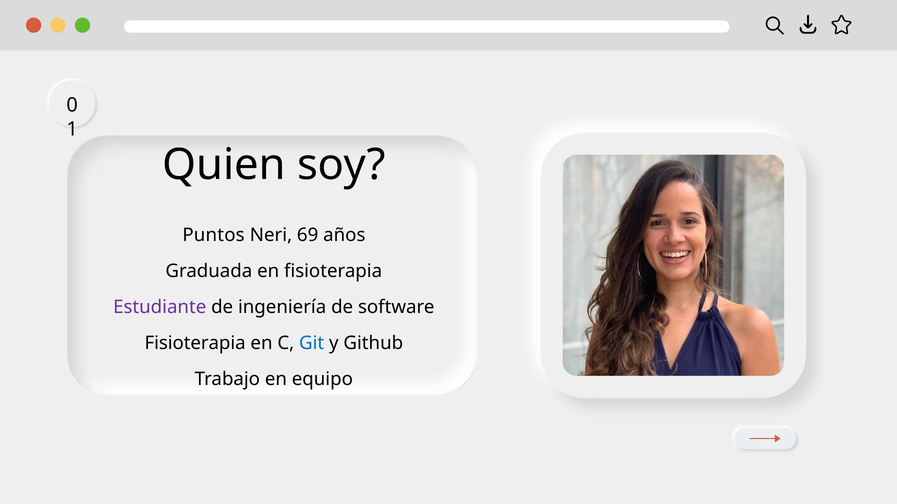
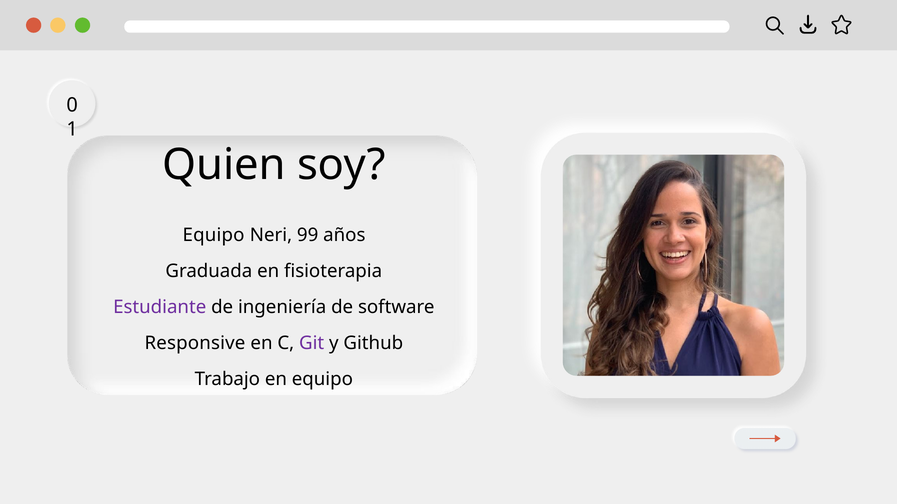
Puntos at (214, 235): Puntos -> Equipo
69: 69 -> 99
Fisioterapia at (195, 344): Fisioterapia -> Responsive
Git colour: blue -> purple
